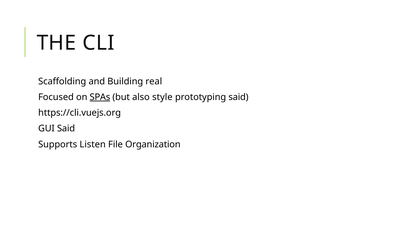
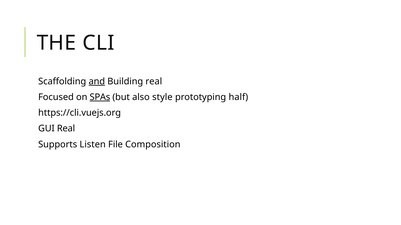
and underline: none -> present
prototyping said: said -> half
GUI Said: Said -> Real
Organization: Organization -> Composition
